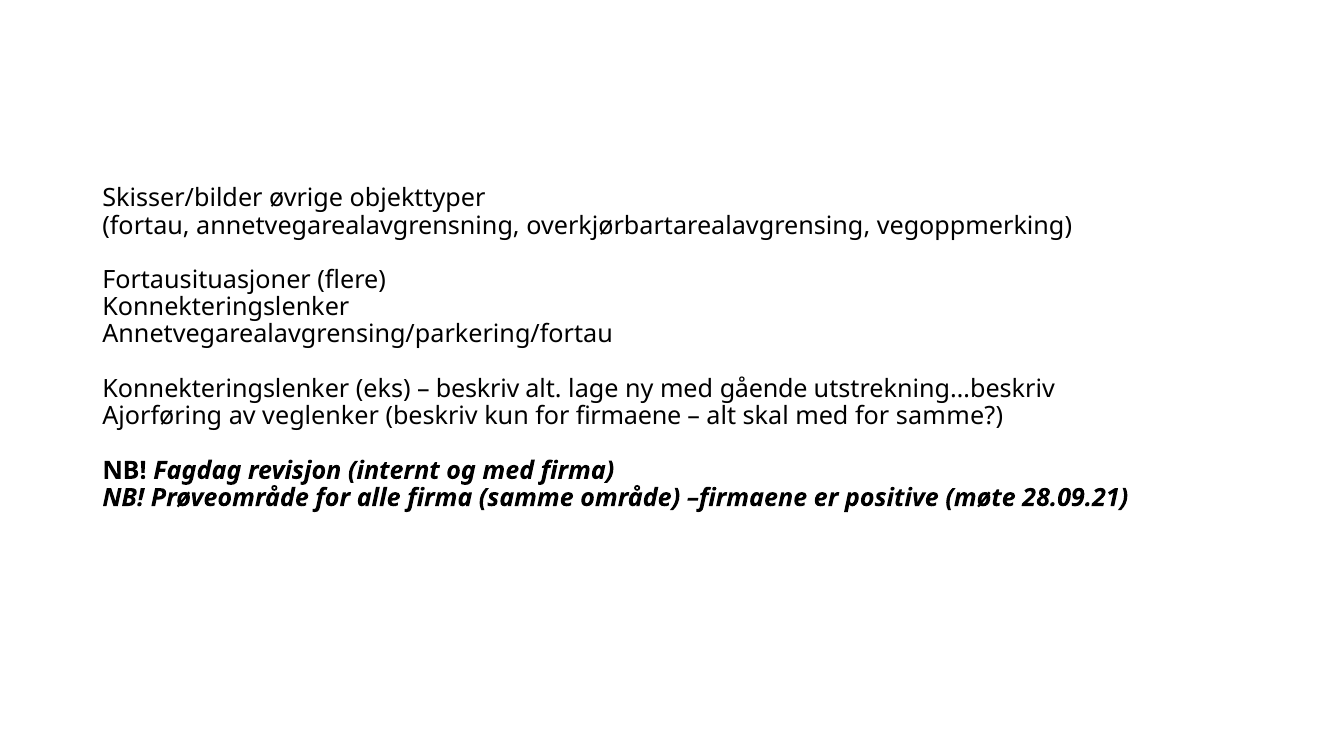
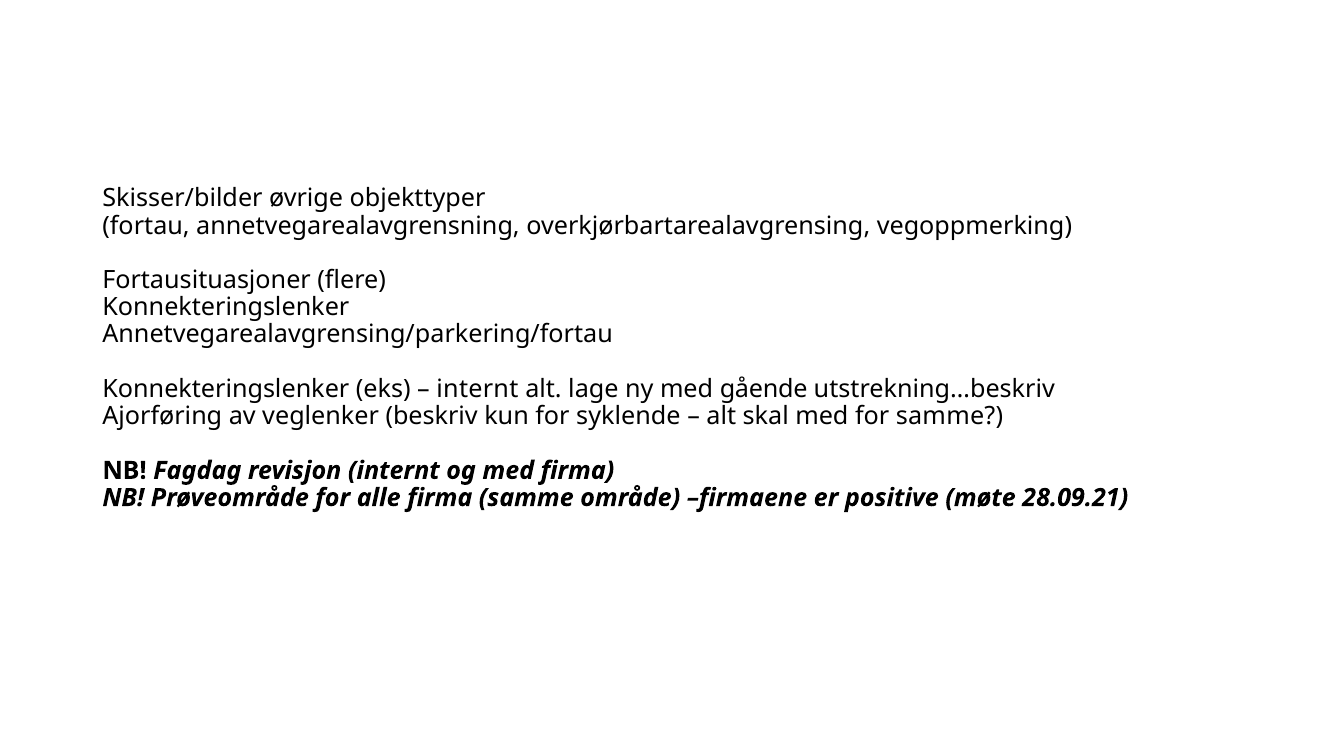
beskriv at (478, 389): beskriv -> internt
for firmaene: firmaene -> syklende
